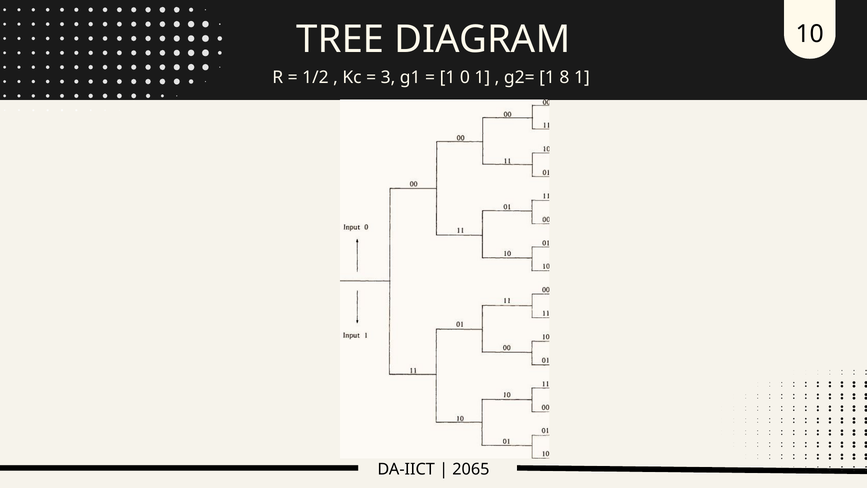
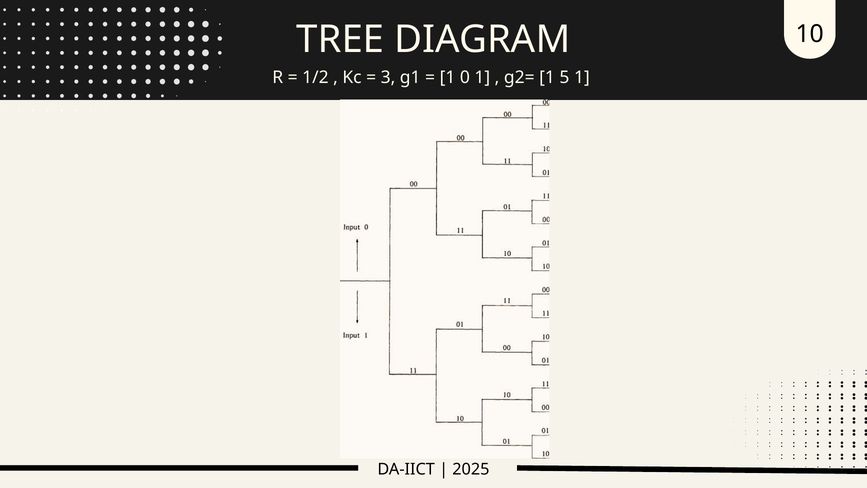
8: 8 -> 5
2065: 2065 -> 2025
